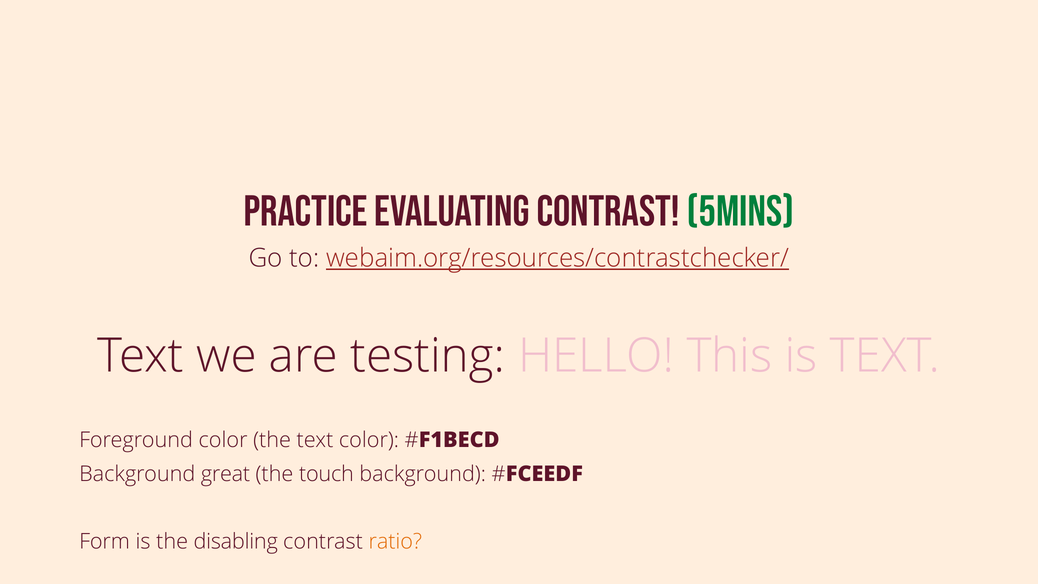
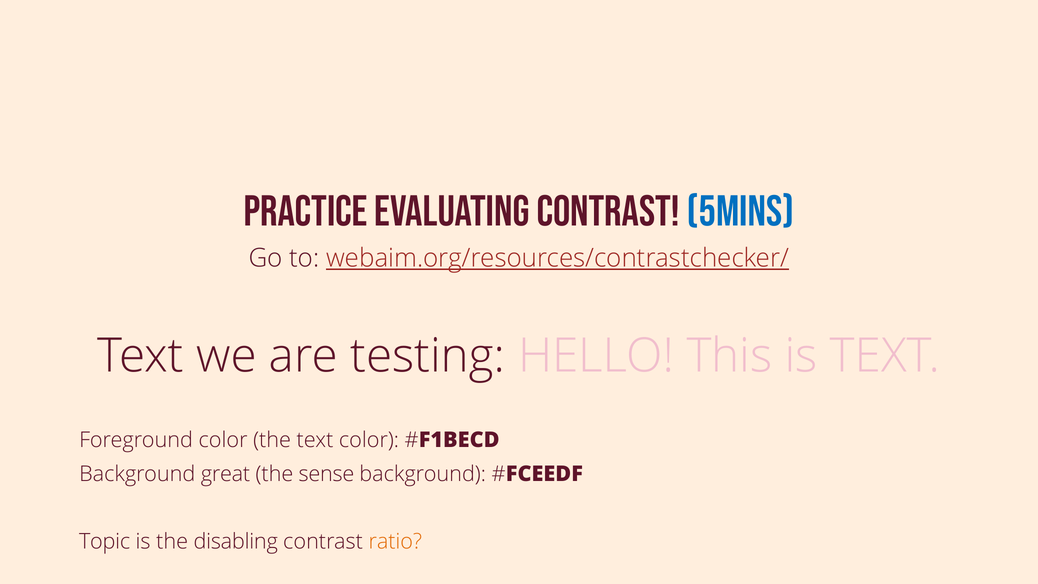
5mins colour: green -> blue
touch: touch -> sense
Form: Form -> Topic
